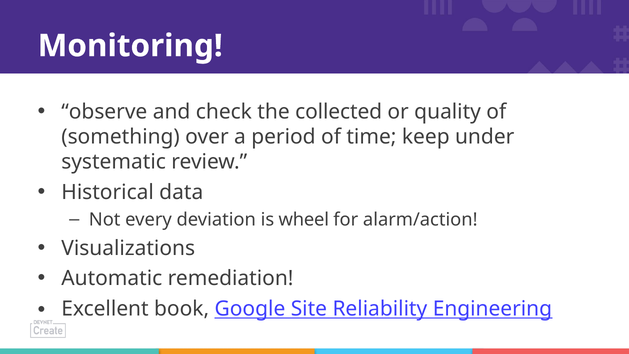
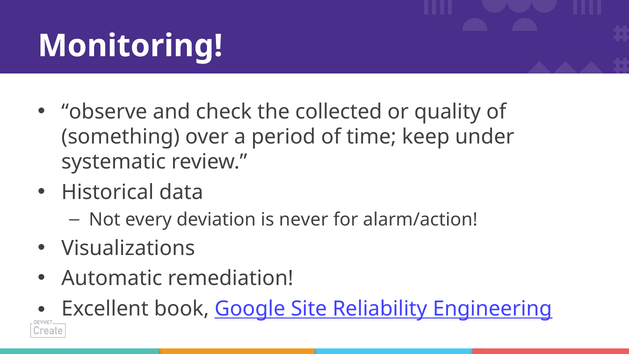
wheel: wheel -> never
